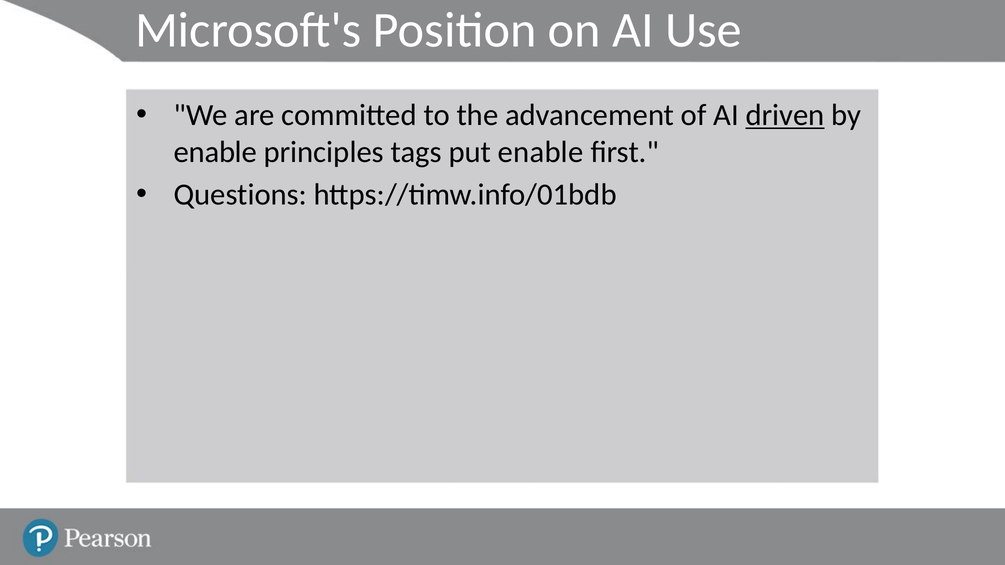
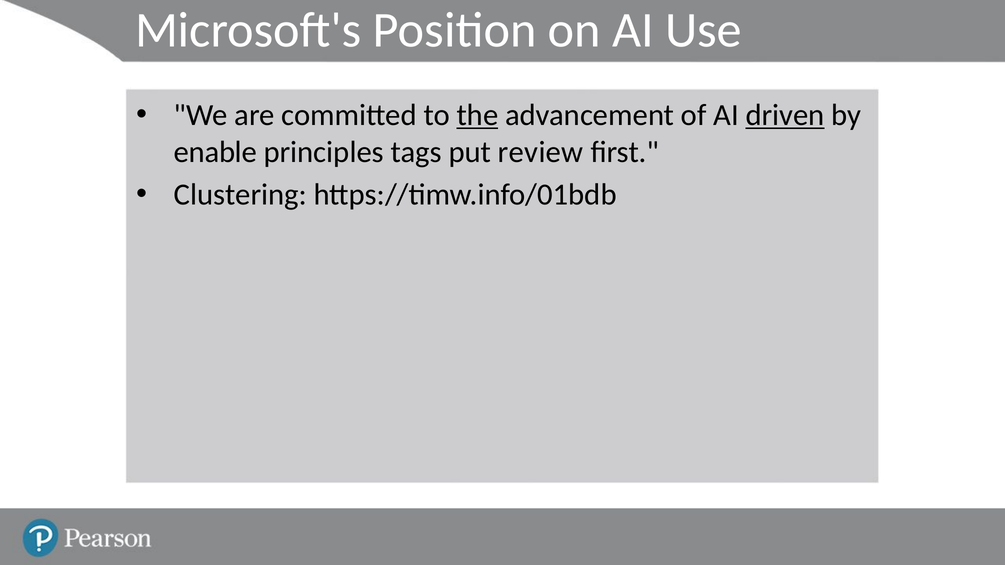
the underline: none -> present
put enable: enable -> review
Questions: Questions -> Clustering
